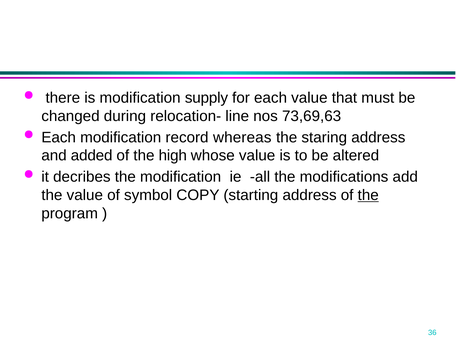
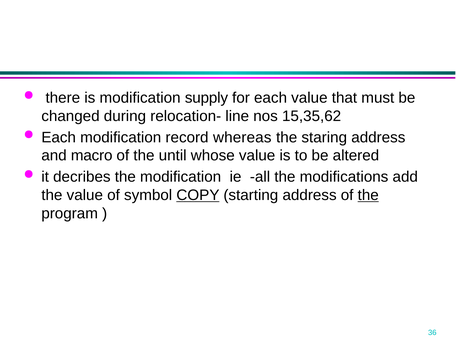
73,69,63: 73,69,63 -> 15,35,62
added: added -> macro
high: high -> until
COPY underline: none -> present
